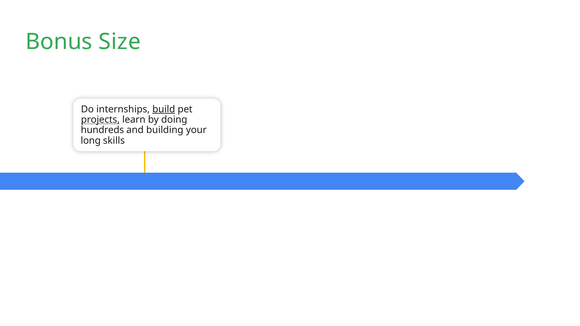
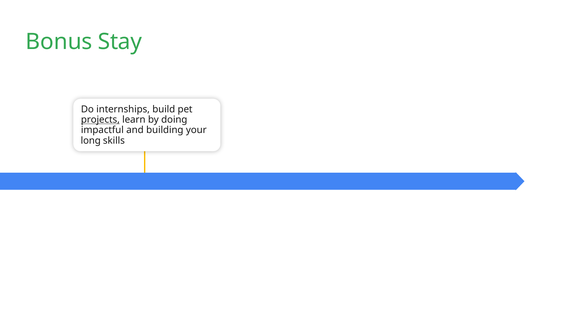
Size: Size -> Stay
build underline: present -> none
hundreds: hundreds -> impactful
